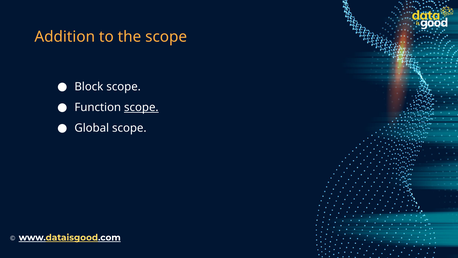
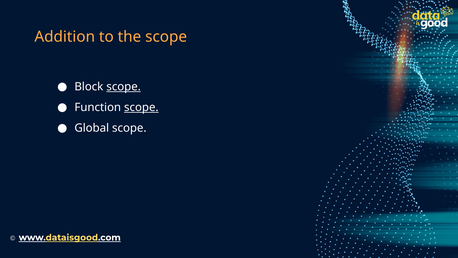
scope at (124, 87) underline: none -> present
